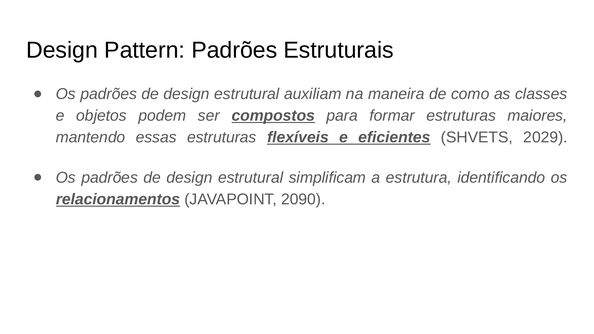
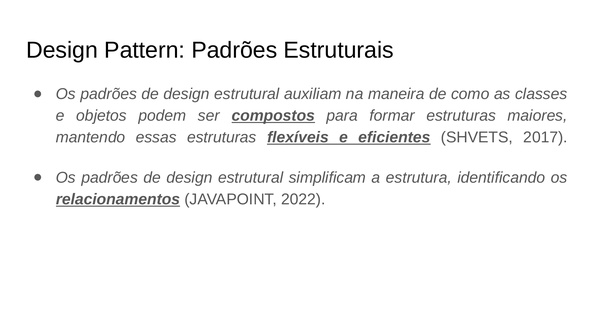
2029: 2029 -> 2017
2090: 2090 -> 2022
